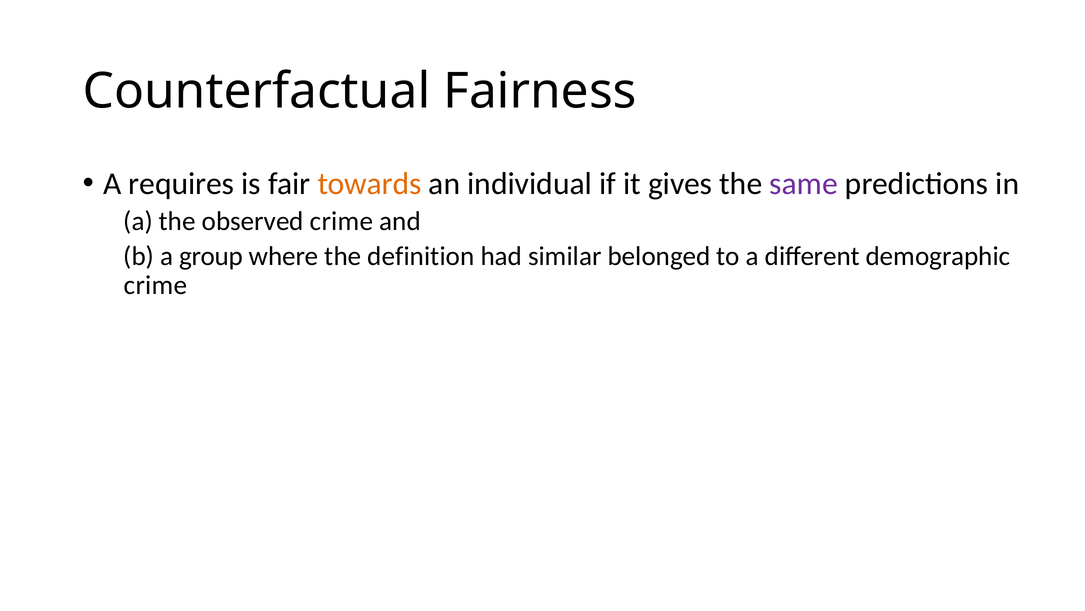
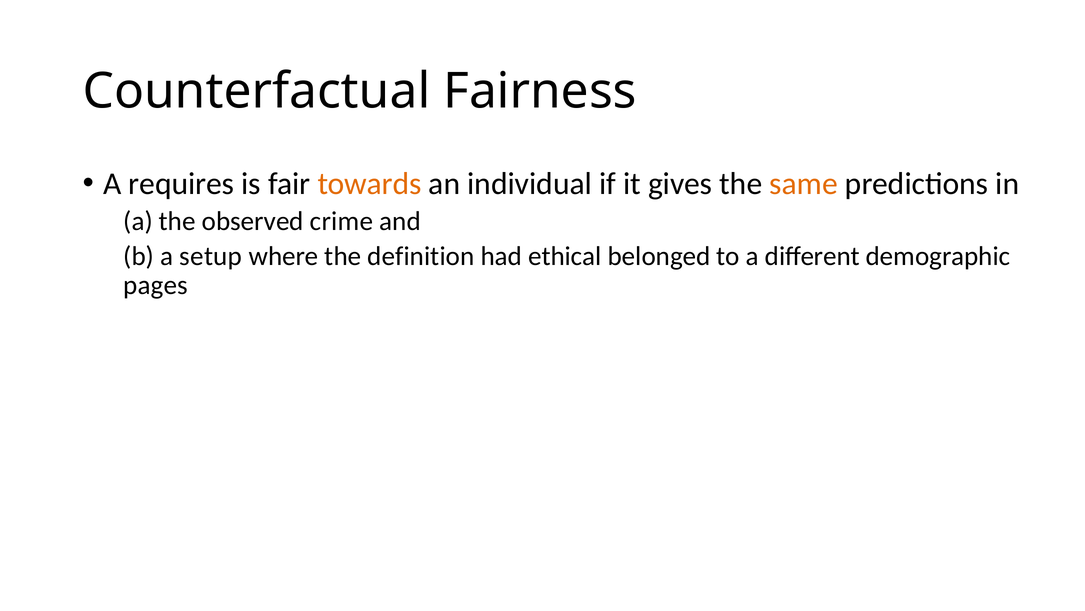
same colour: purple -> orange
group: group -> setup
similar: similar -> ethical
crime at (156, 285): crime -> pages
